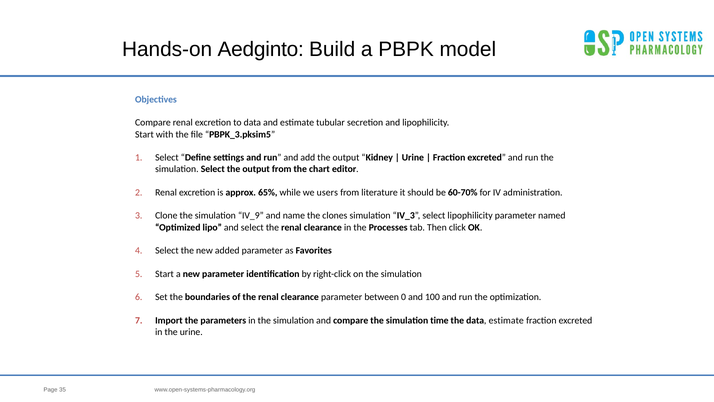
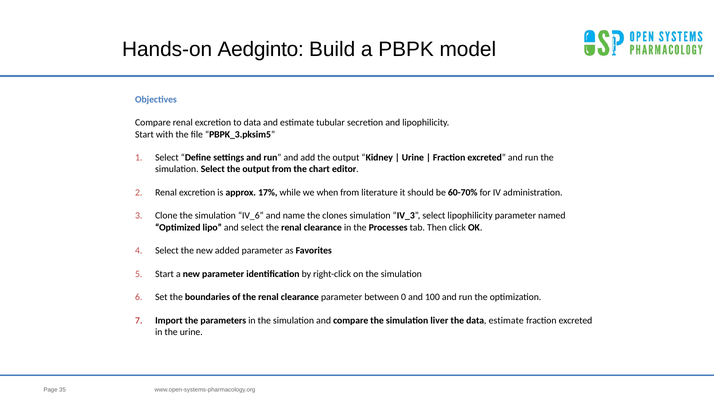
65%: 65% -> 17%
users: users -> when
IV_9: IV_9 -> IV_6
time: time -> liver
